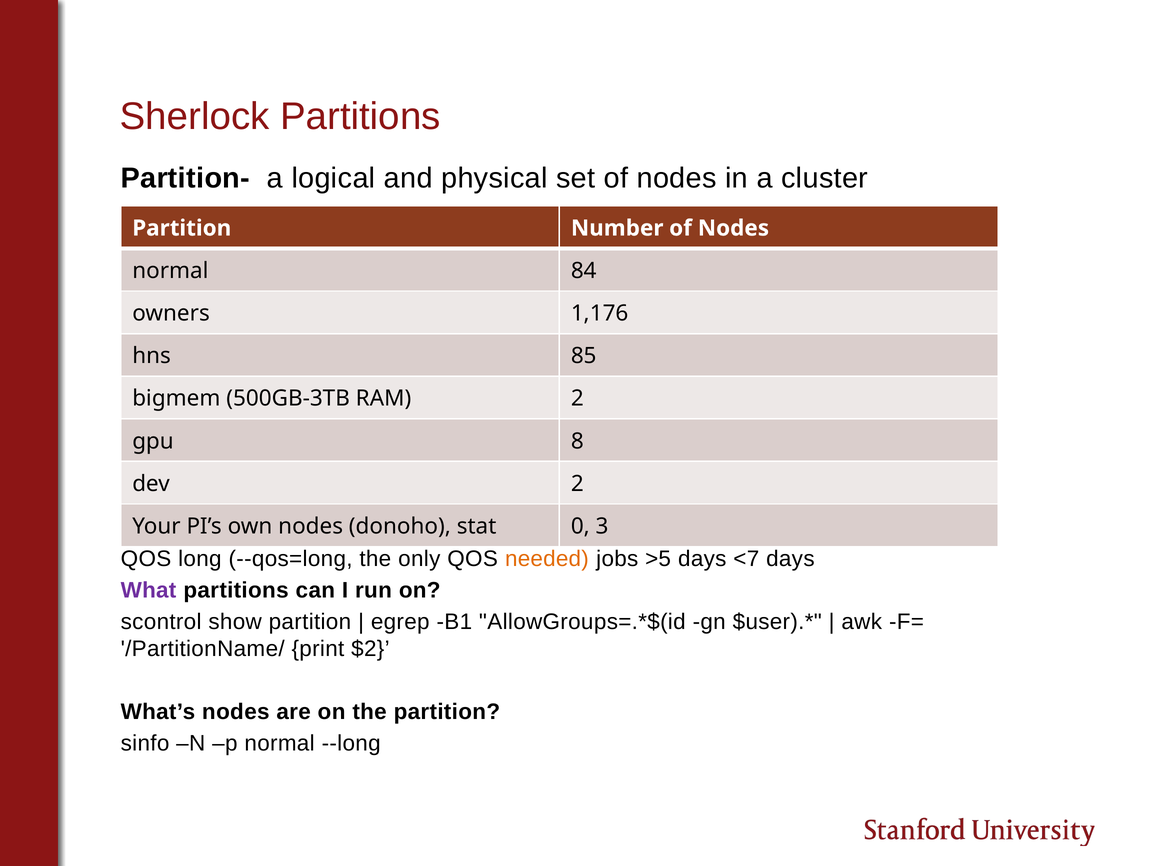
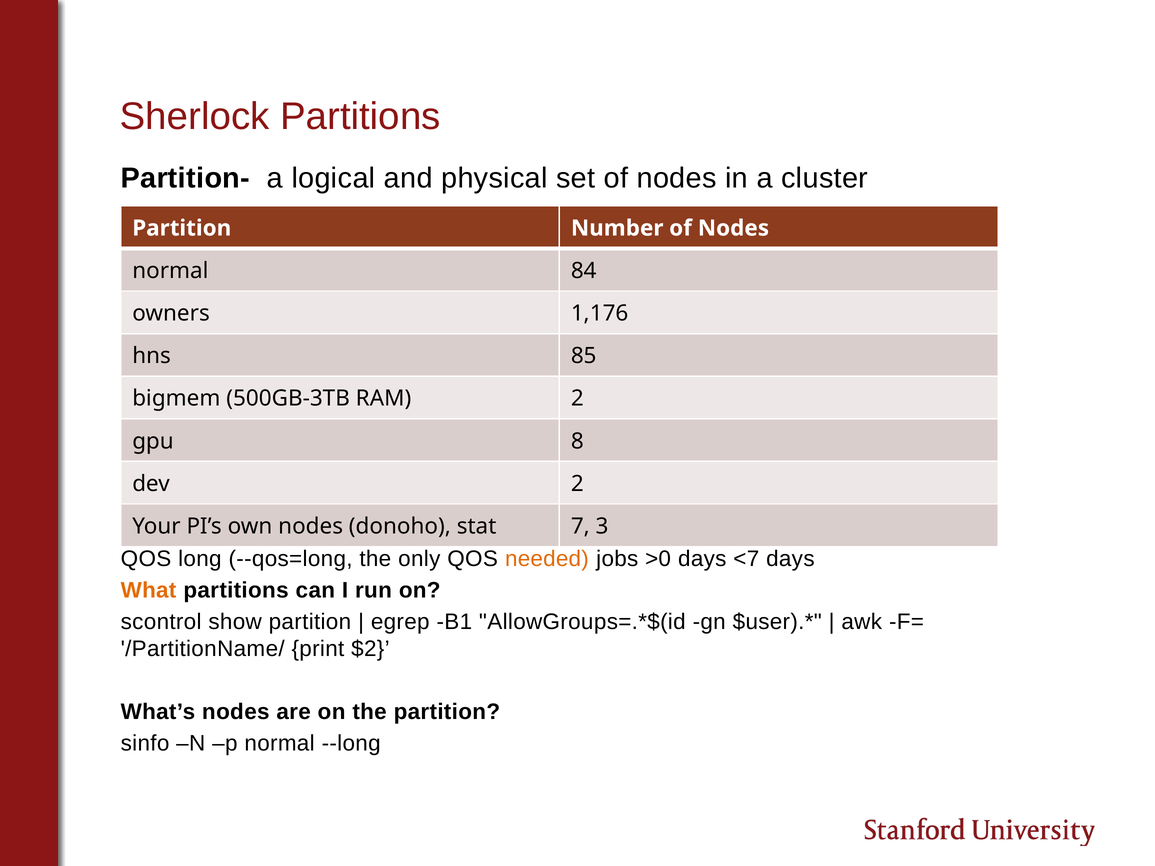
0: 0 -> 7
>5: >5 -> >0
What colour: purple -> orange
